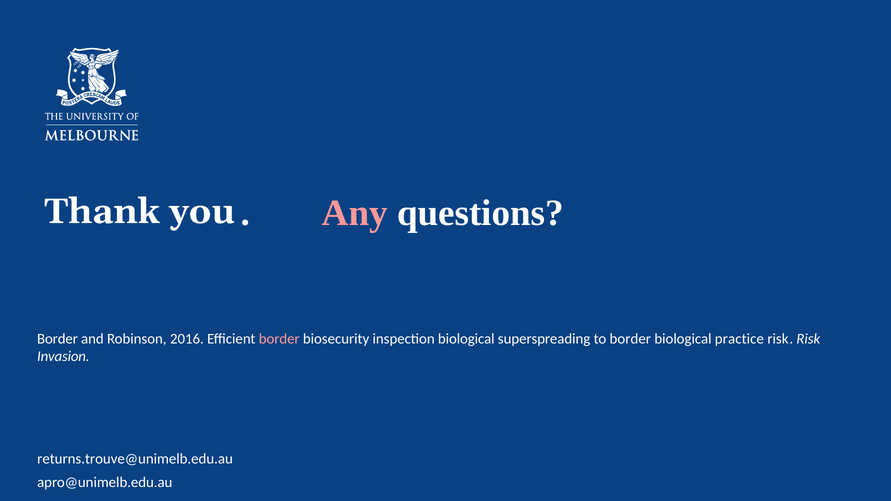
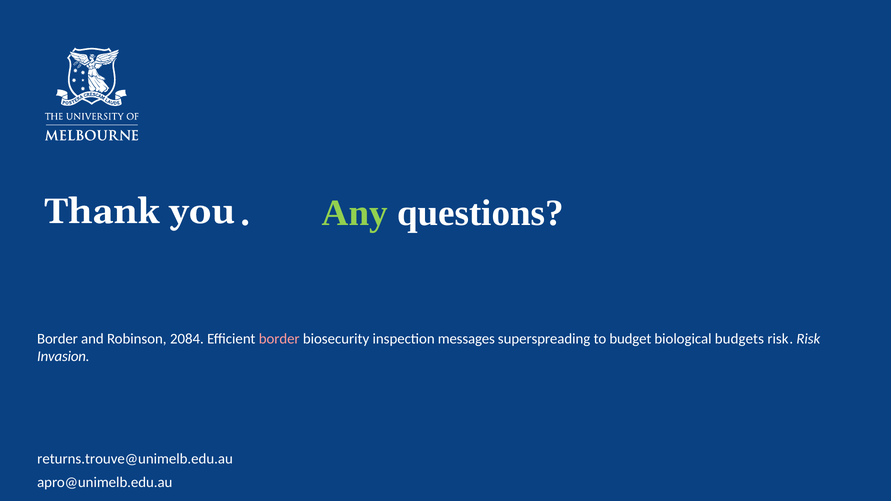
Any colour: pink -> light green
2016: 2016 -> 2084
inspection biological: biological -> messages
to border: border -> budget
practice: practice -> budgets
